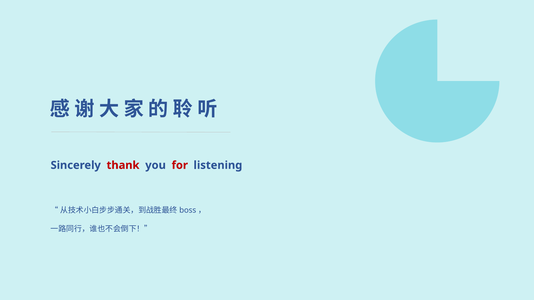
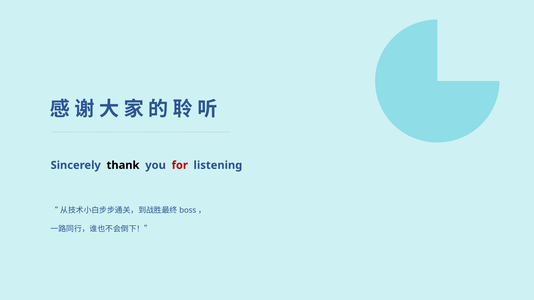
thank colour: red -> black
